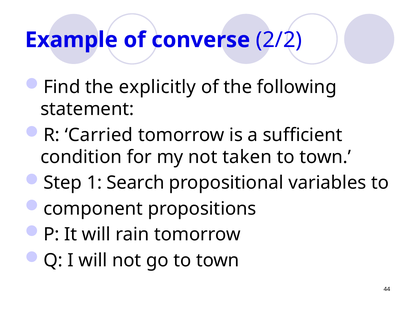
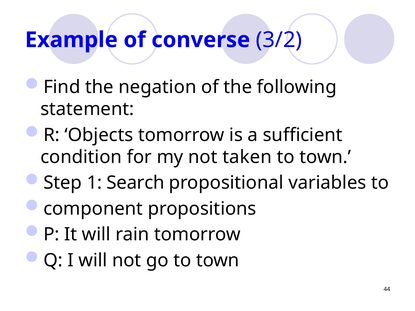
2/2: 2/2 -> 3/2
explicitly: explicitly -> negation
Carried: Carried -> Objects
